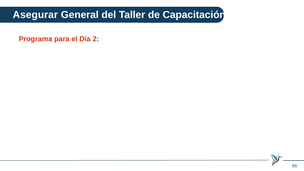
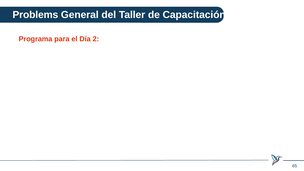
Asegurar: Asegurar -> Problems
